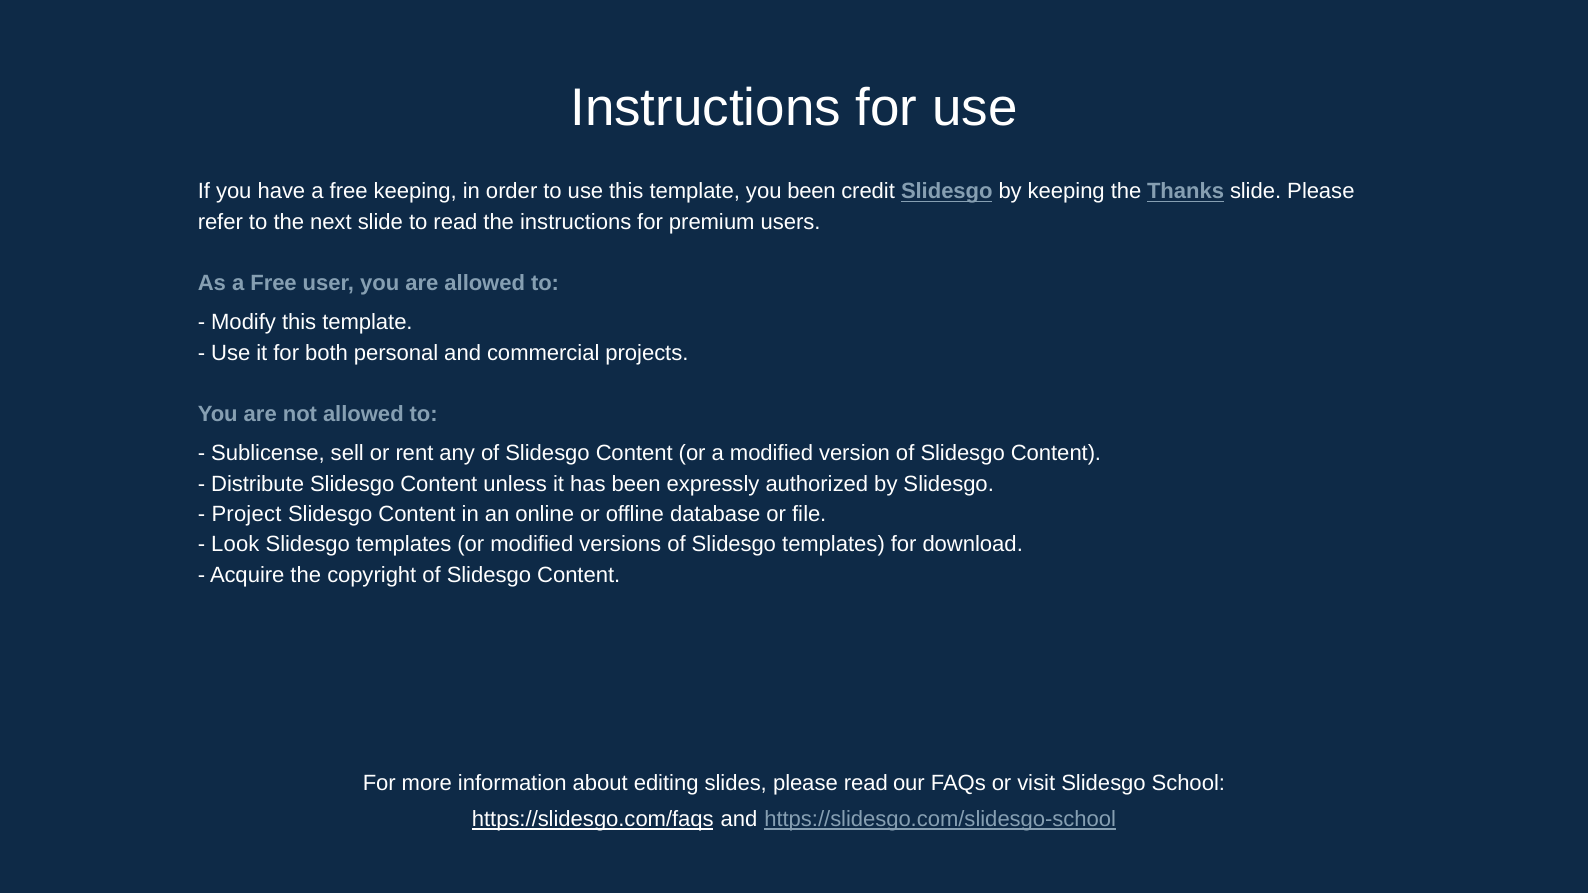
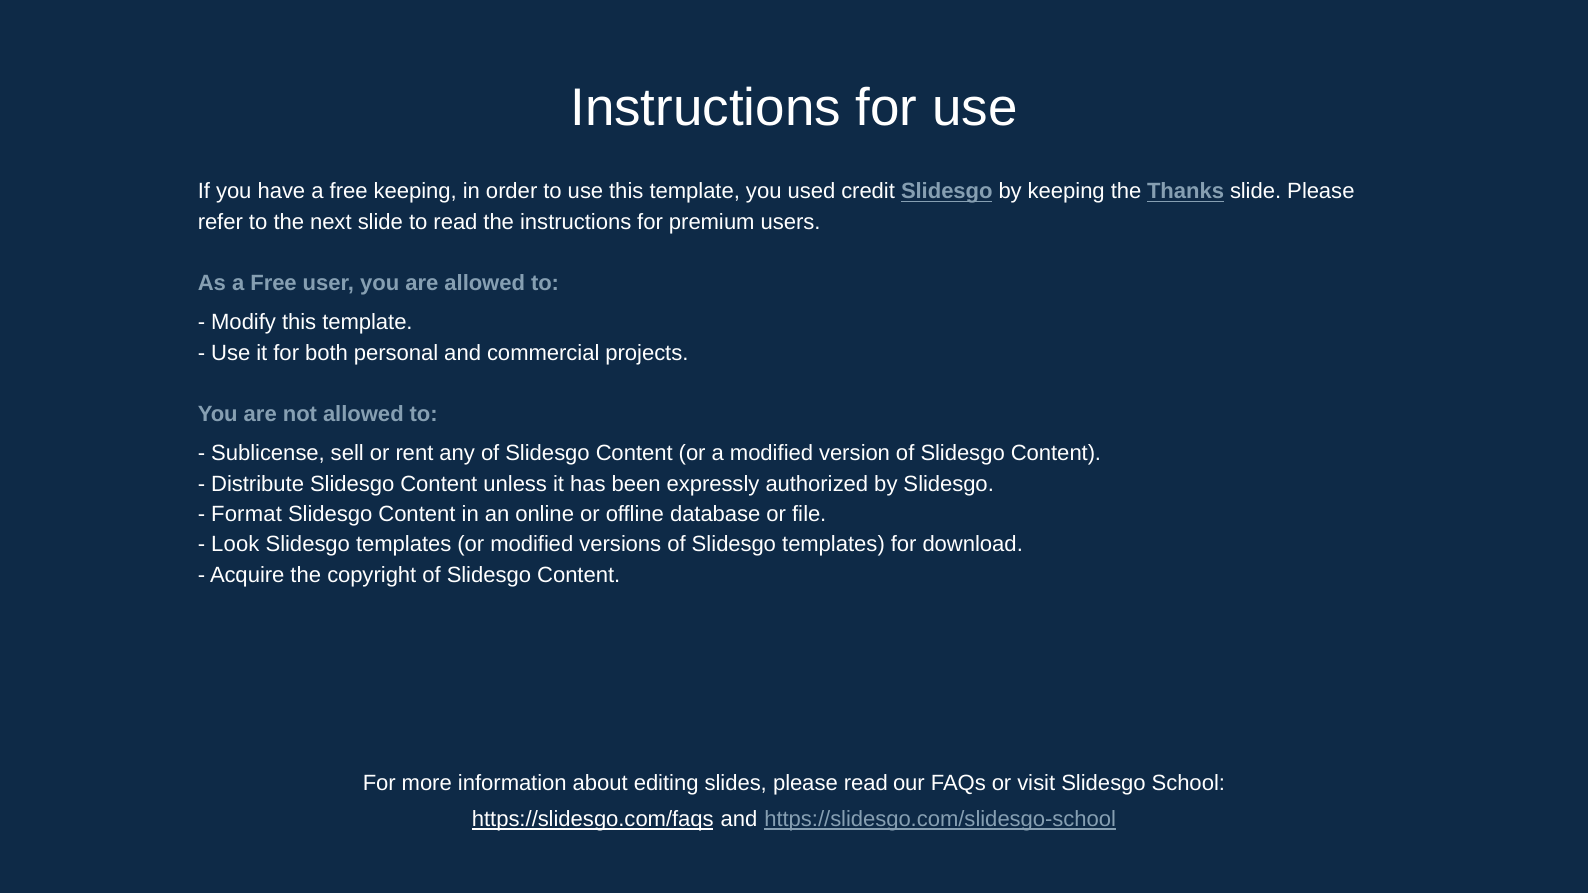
you been: been -> used
Project: Project -> Format
